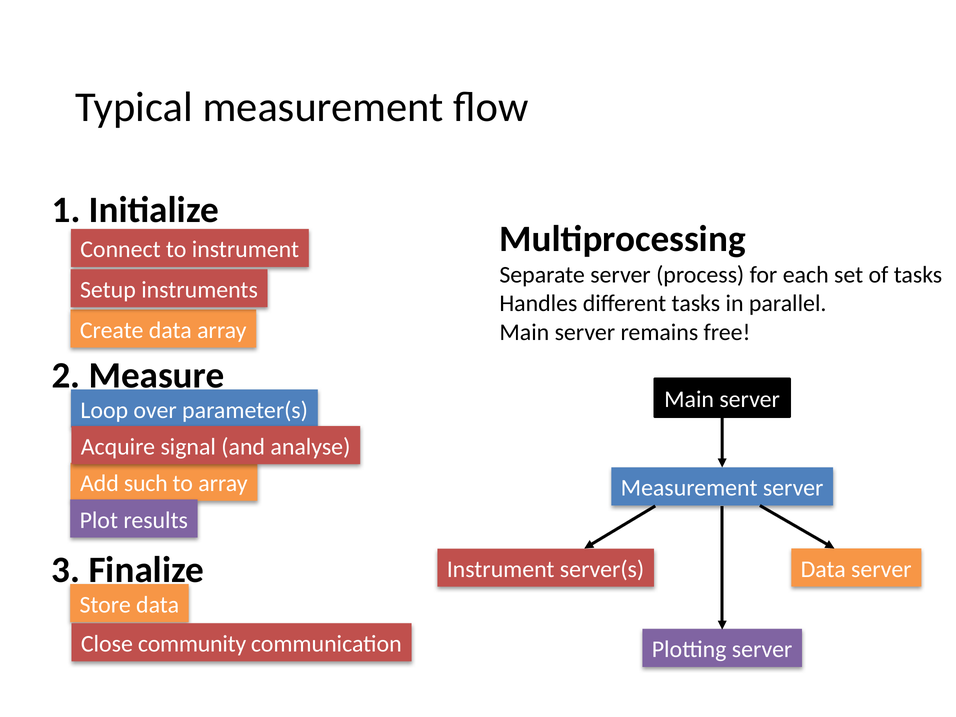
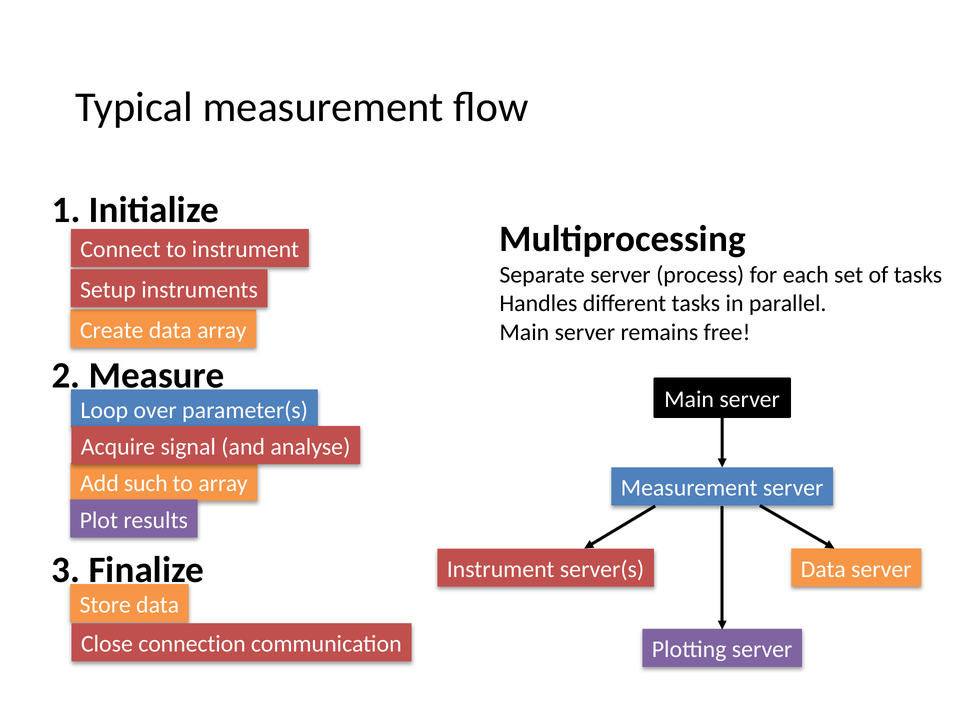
community: community -> connection
